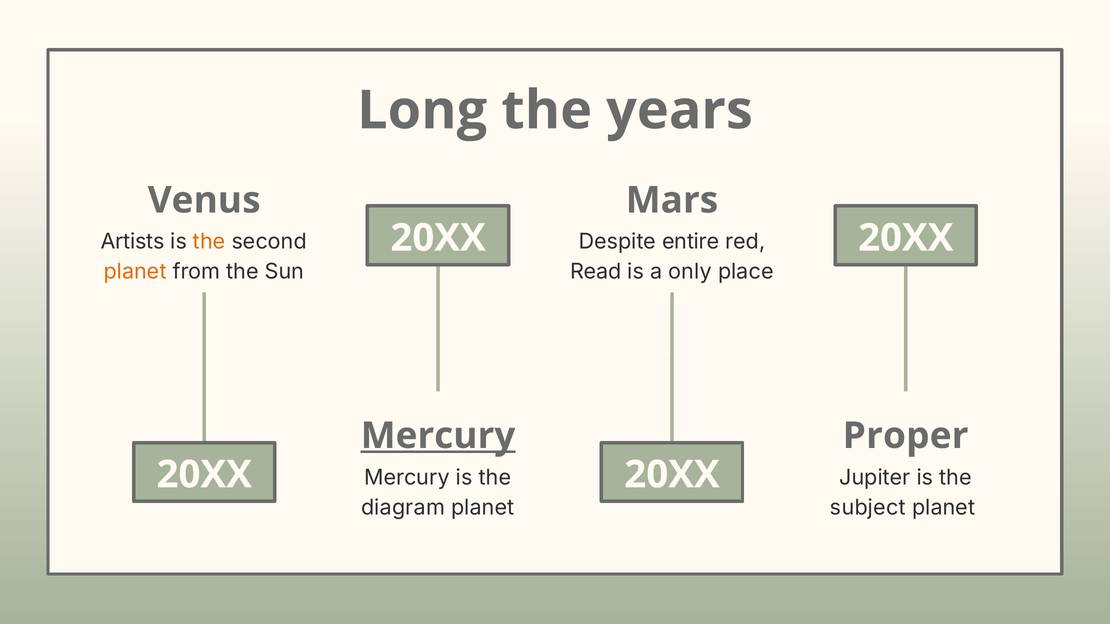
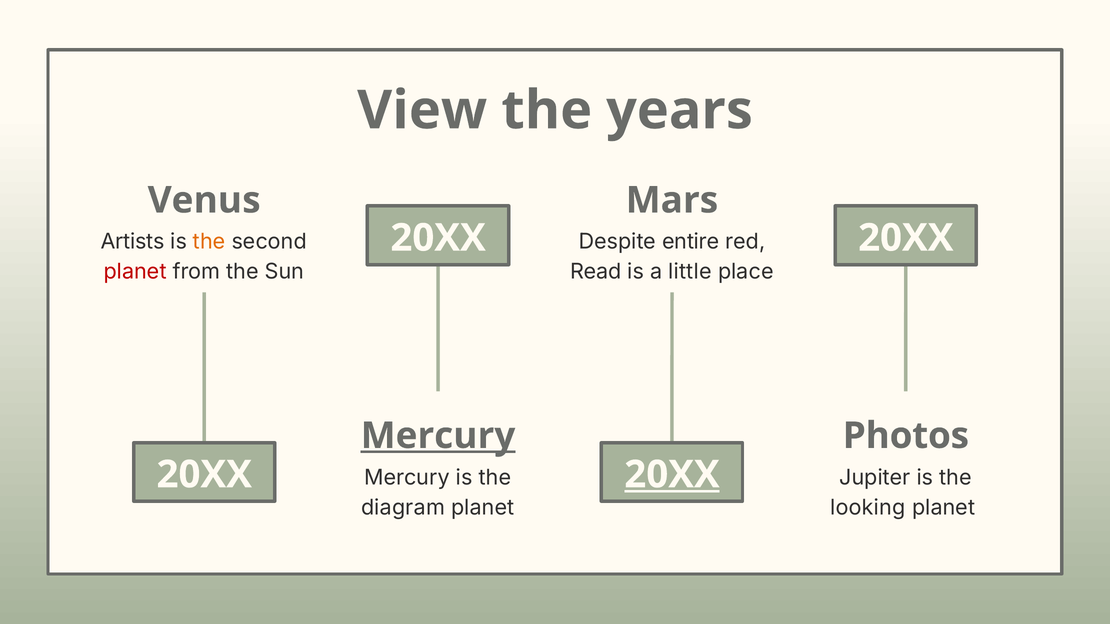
Long: Long -> View
planet at (135, 272) colour: orange -> red
only: only -> little
Proper: Proper -> Photos
20XX at (672, 475) underline: none -> present
subject: subject -> looking
